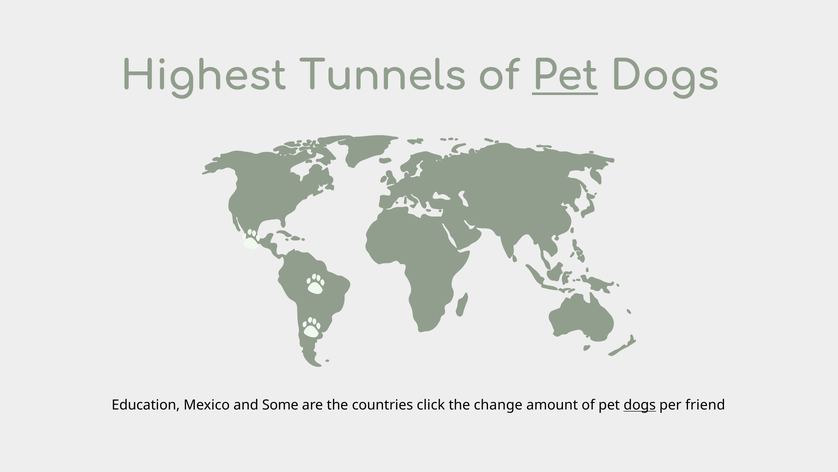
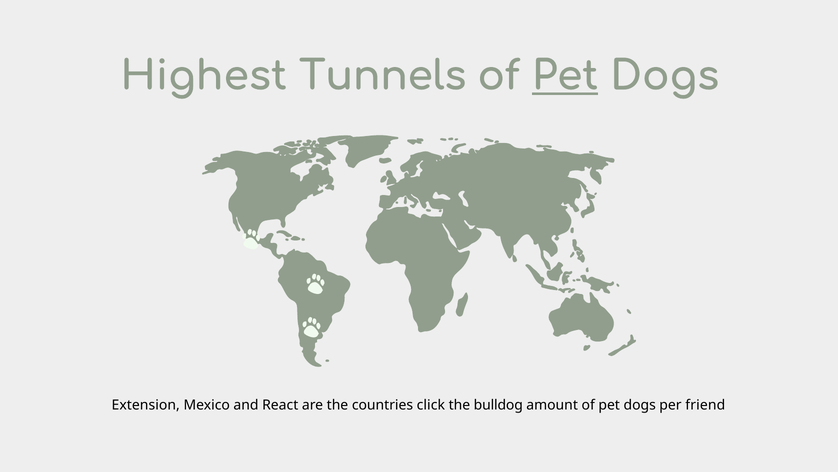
Education: Education -> Extension
Some: Some -> React
change: change -> bulldog
dogs at (640, 405) underline: present -> none
